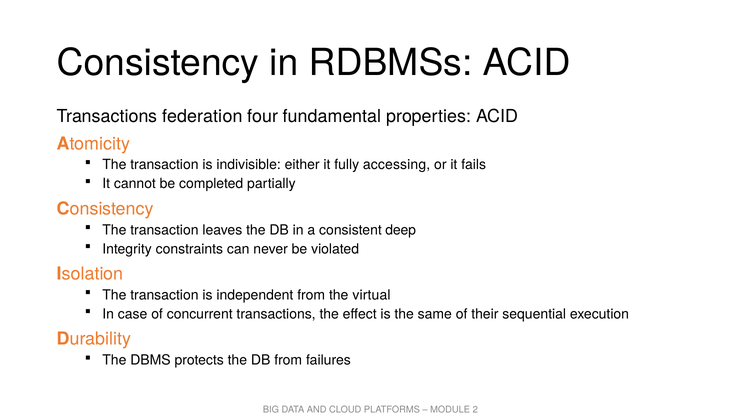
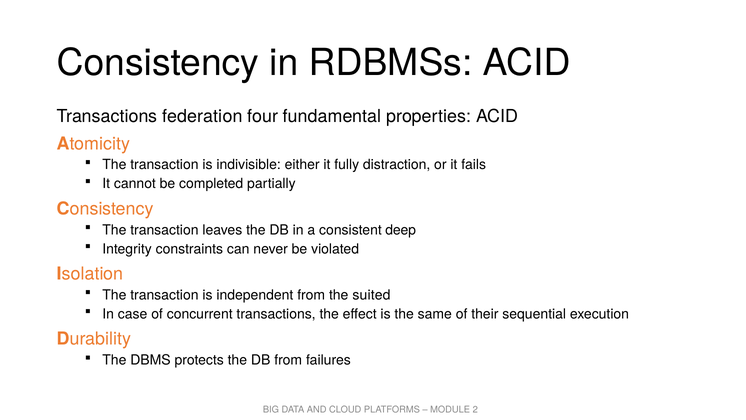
accessing: accessing -> distraction
virtual: virtual -> suited
